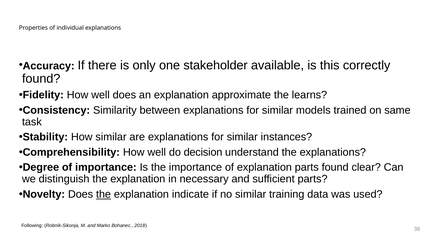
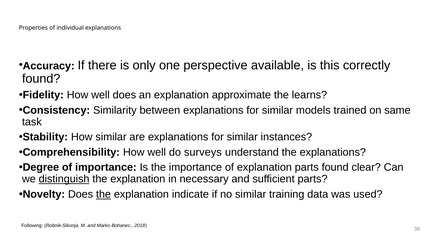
stakeholder: stakeholder -> perspective
decision: decision -> surveys
distinguish underline: none -> present
